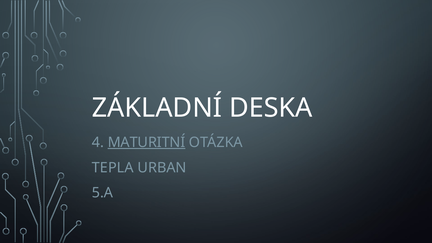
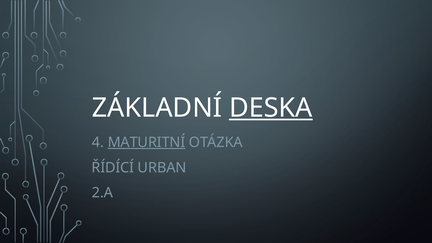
DESKA underline: none -> present
TEPLA: TEPLA -> ŘÍDÍCÍ
5.A: 5.A -> 2.A
